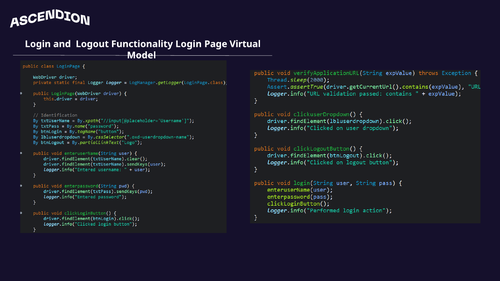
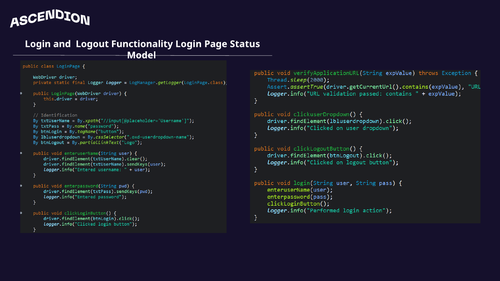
Virtual: Virtual -> Status
